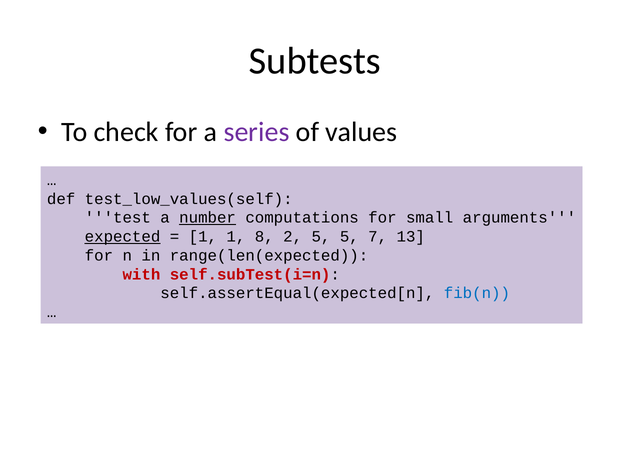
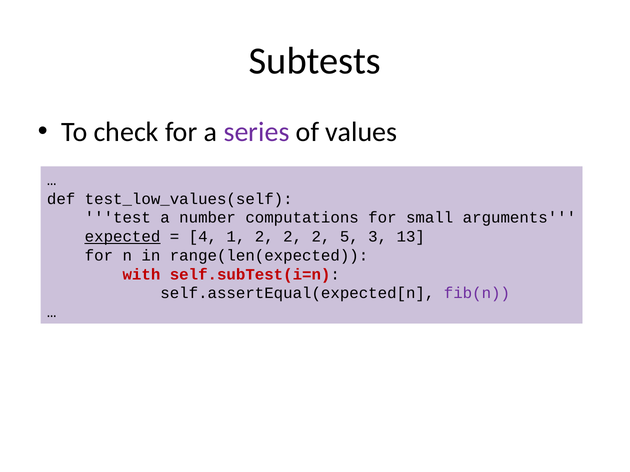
number underline: present -> none
1 at (203, 237): 1 -> 4
1 8: 8 -> 2
5 at (321, 237): 5 -> 2
7: 7 -> 3
fib(n colour: blue -> purple
